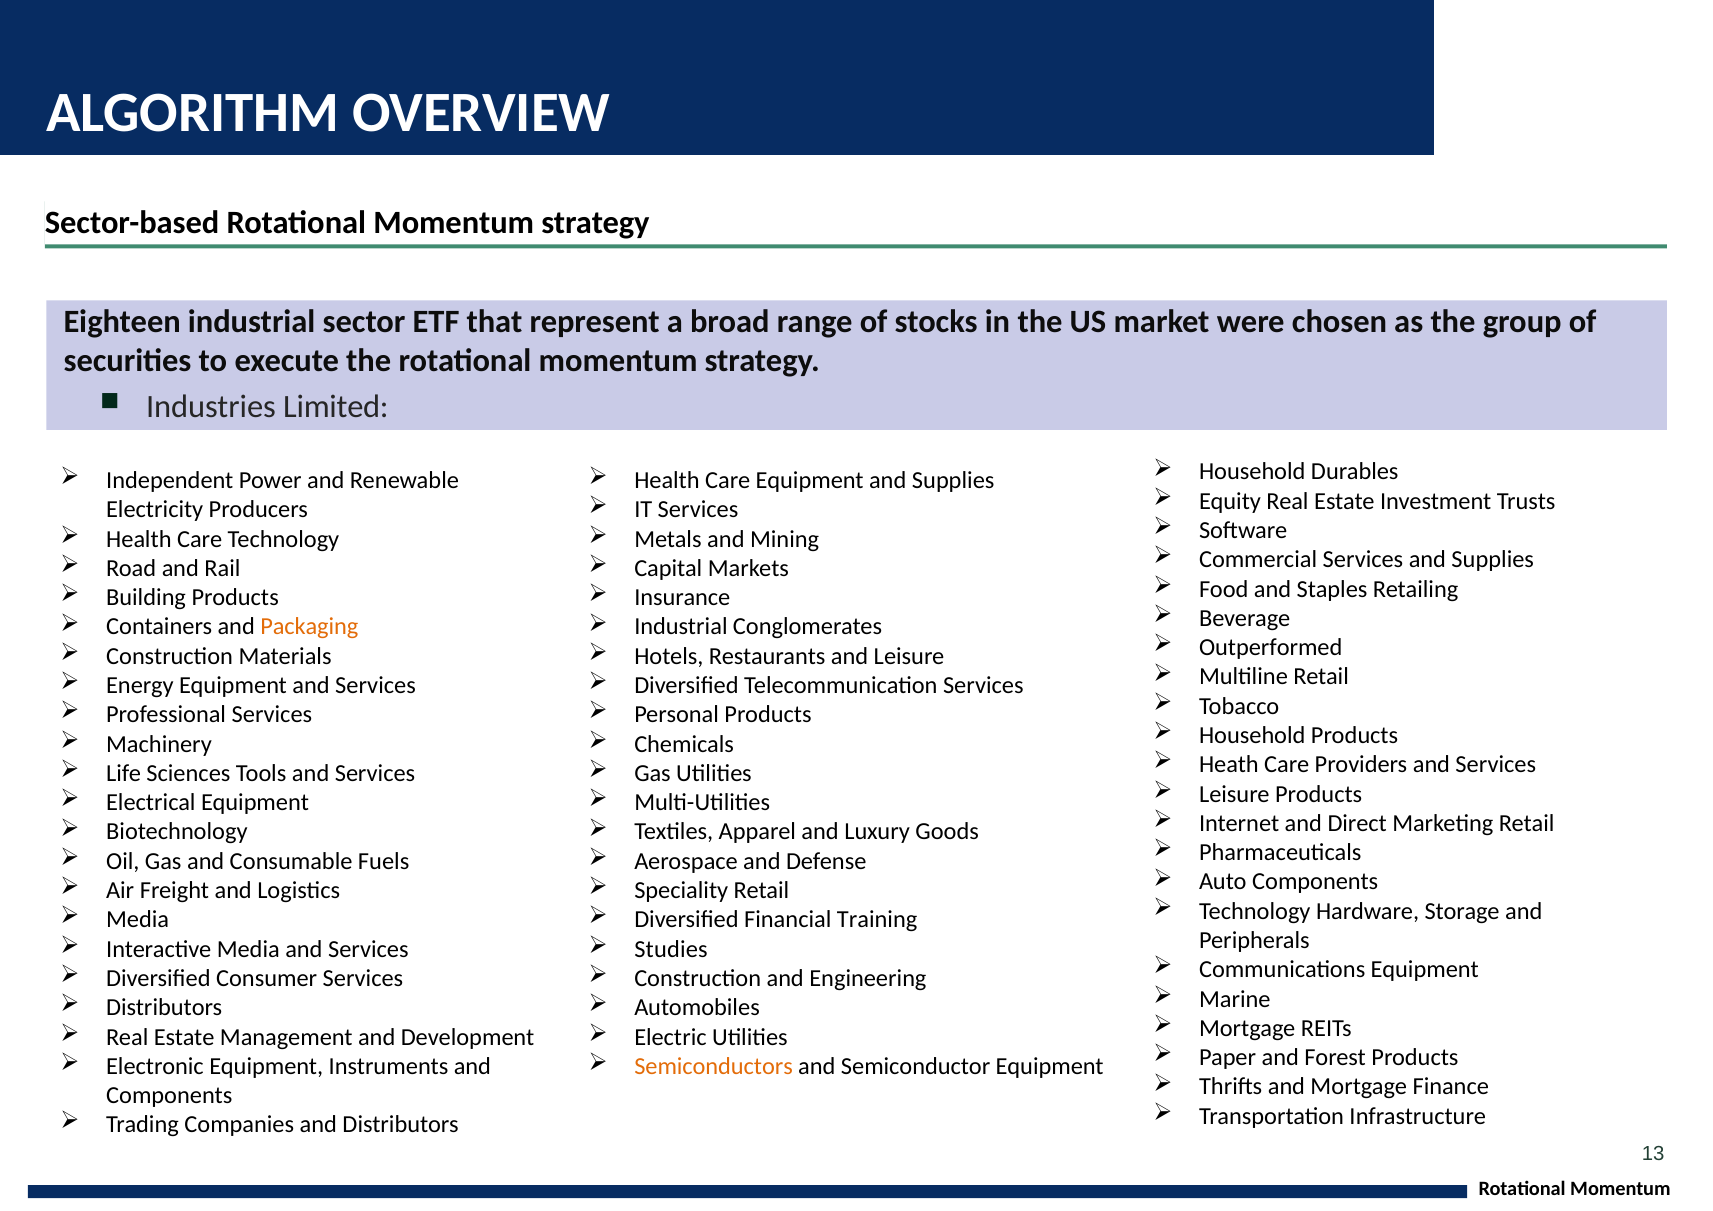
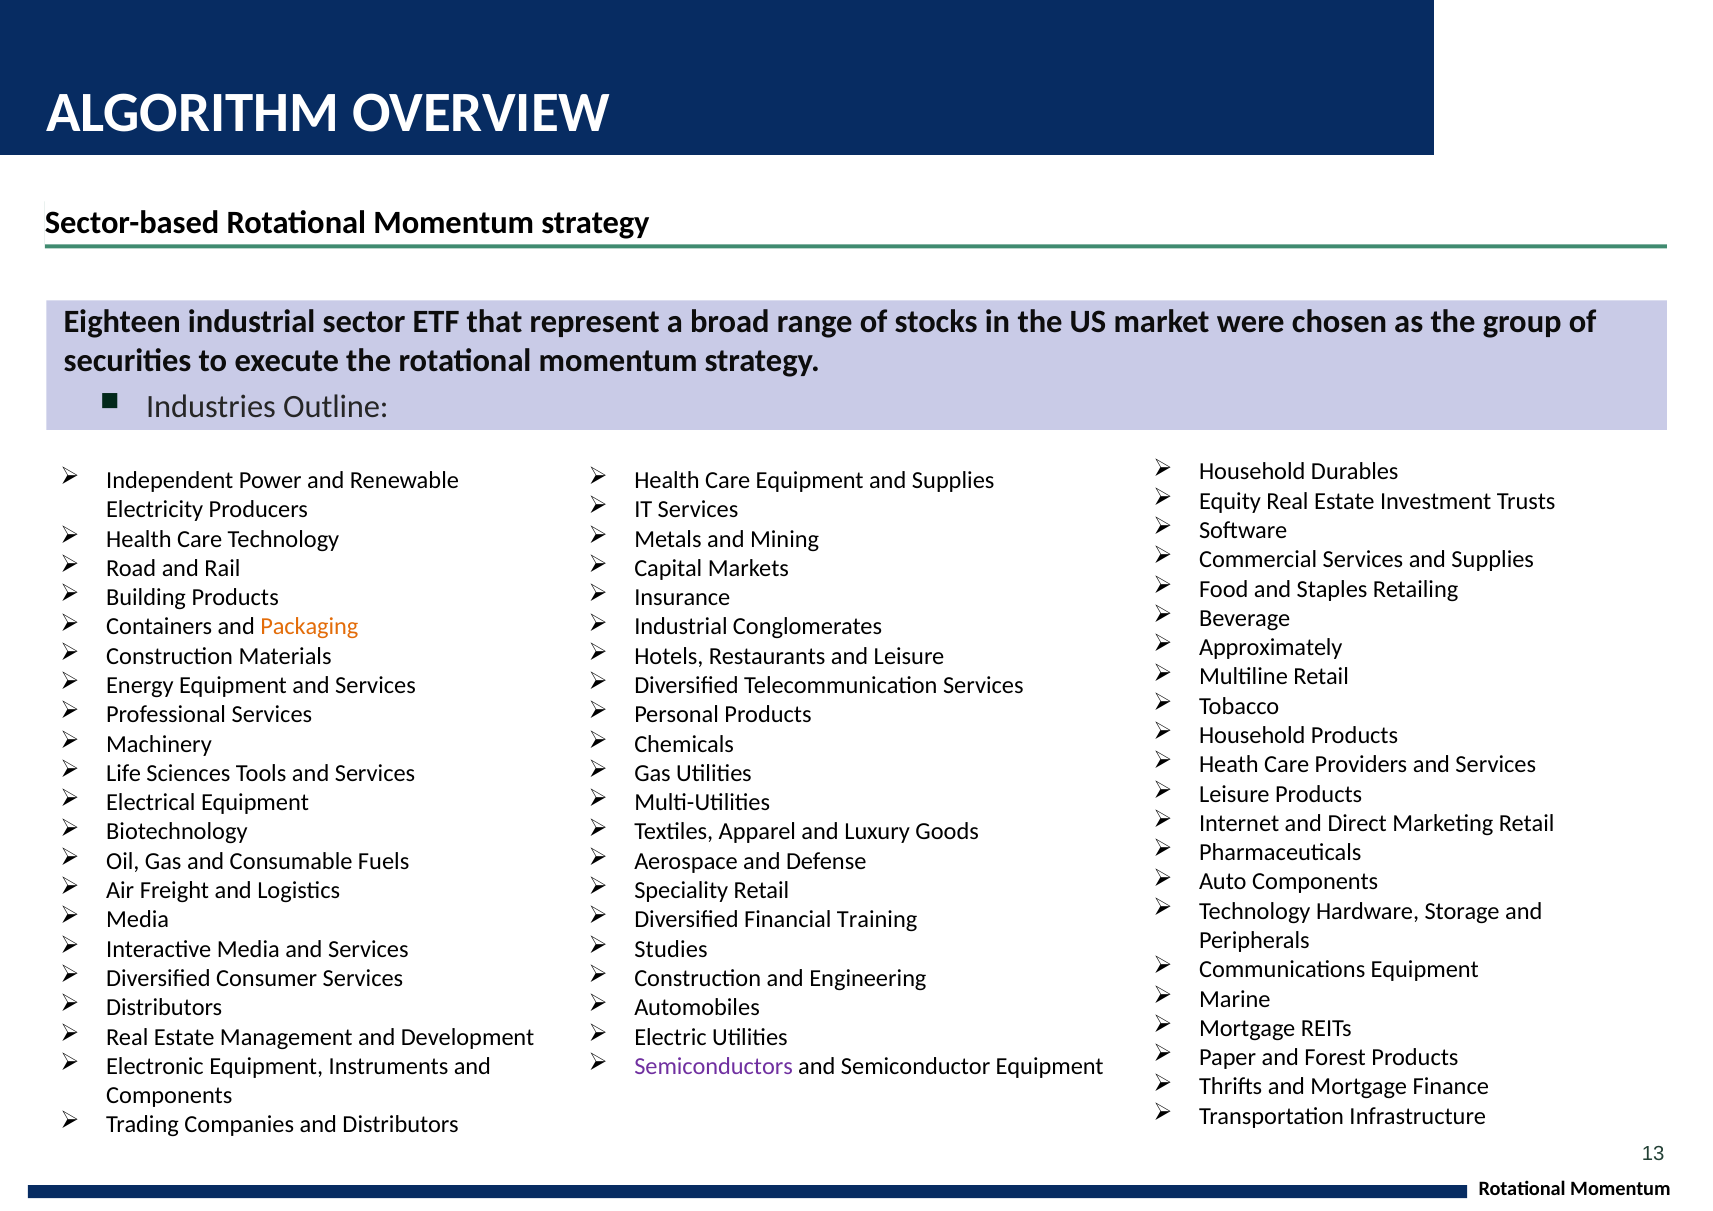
Limited: Limited -> Outline
Outperformed: Outperformed -> Approximately
Semiconductors colour: orange -> purple
